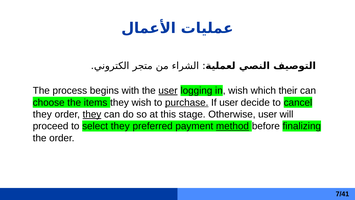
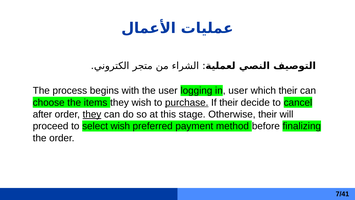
user at (168, 91) underline: present -> none
in wish: wish -> user
If user: user -> their
they at (42, 114): they -> after
Otherwise user: user -> their
select they: they -> wish
method underline: present -> none
